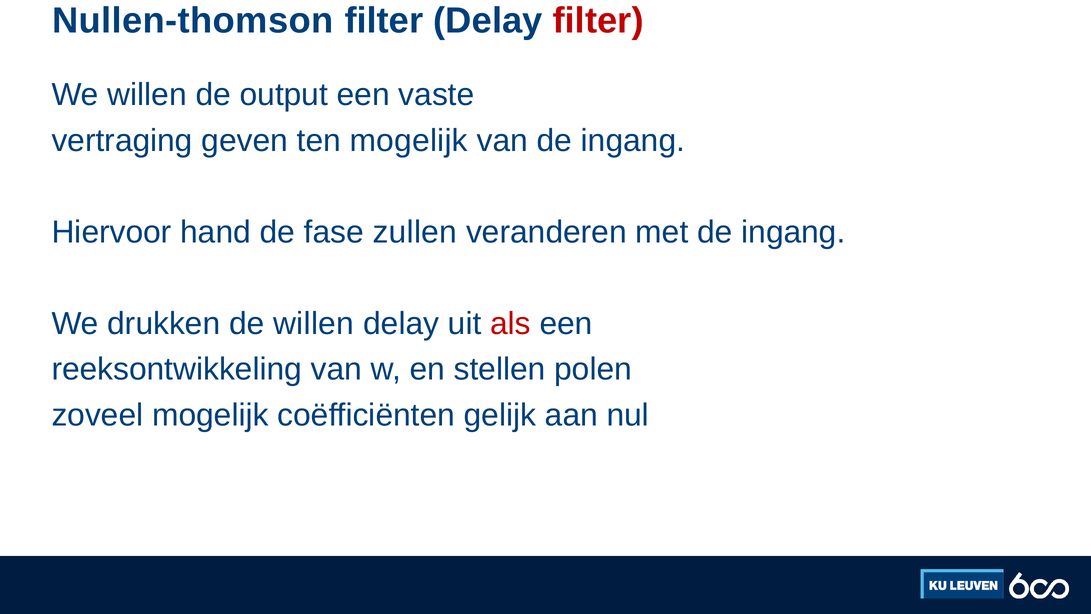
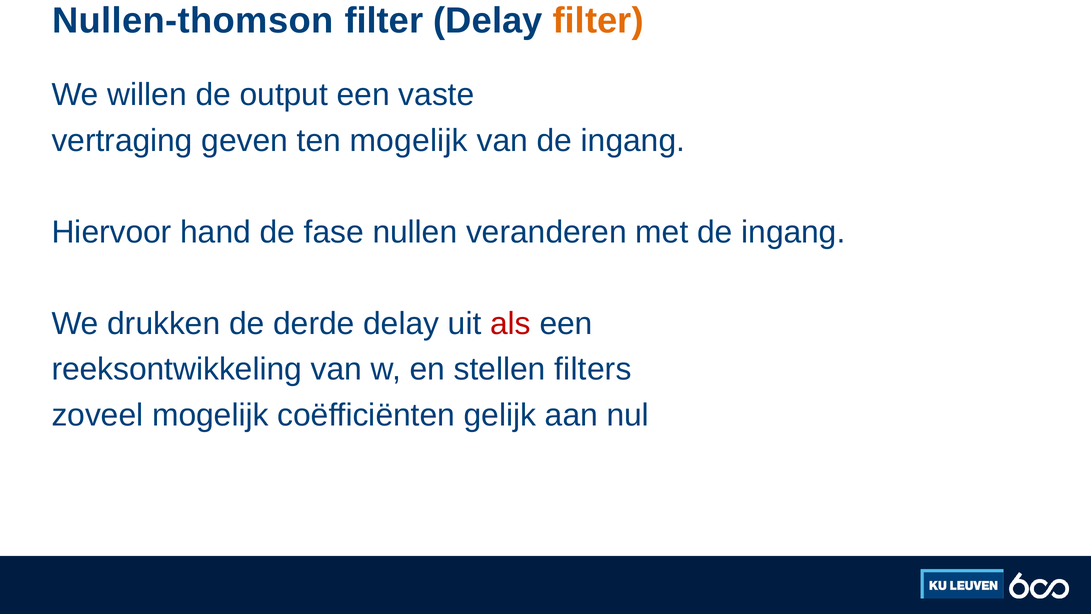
filter at (598, 21) colour: red -> orange
zullen: zullen -> nullen
de willen: willen -> derde
polen: polen -> filters
